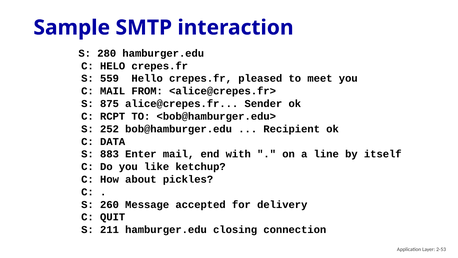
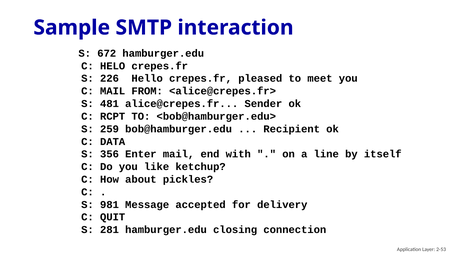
280: 280 -> 672
559: 559 -> 226
875: 875 -> 481
252: 252 -> 259
883: 883 -> 356
260: 260 -> 981
211: 211 -> 281
